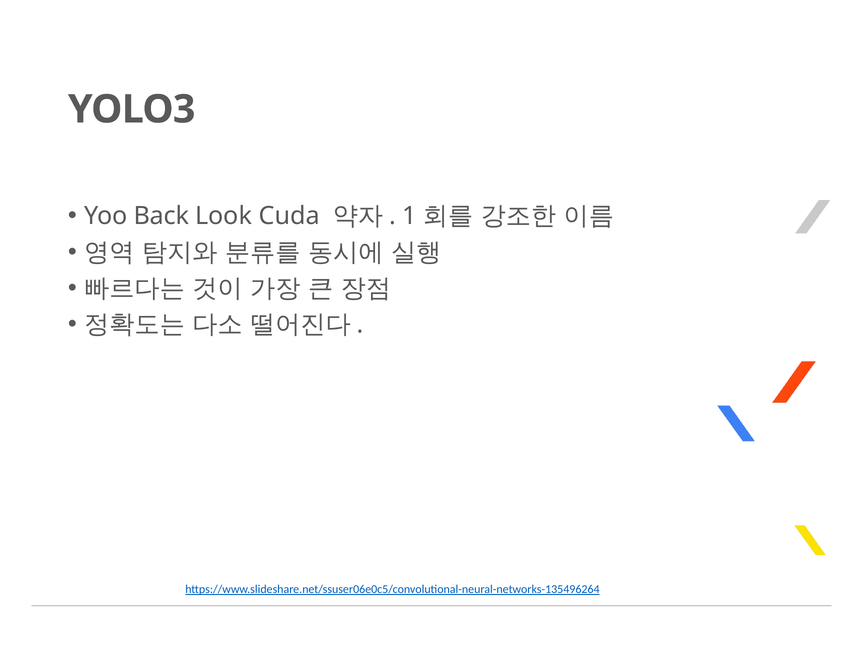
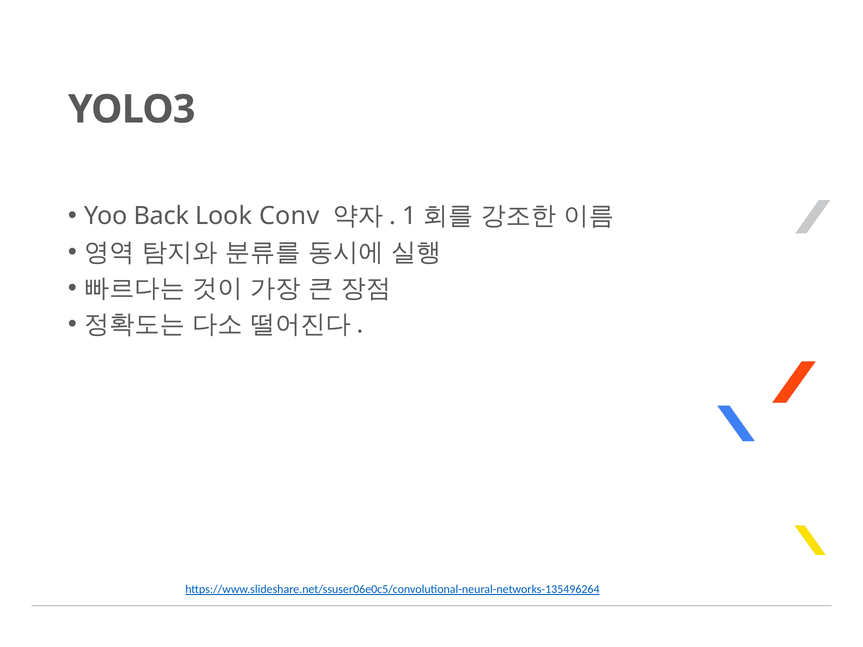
Cuda: Cuda -> Conv
